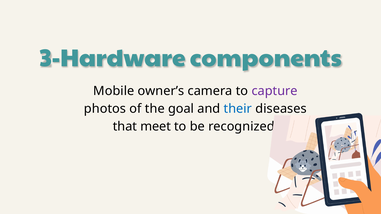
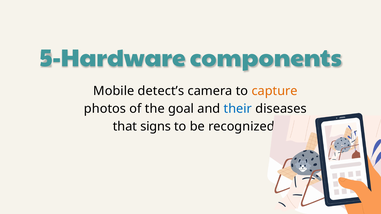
3-Hardware: 3-Hardware -> 5-Hardware
owner’s: owner’s -> detect’s
capture colour: purple -> orange
meet: meet -> signs
